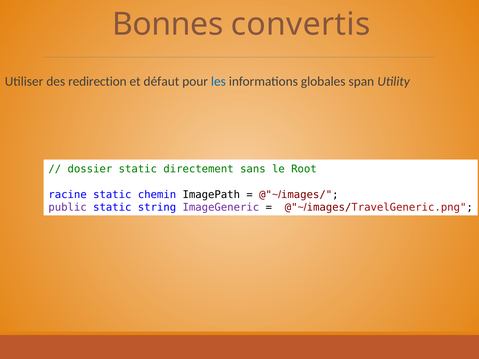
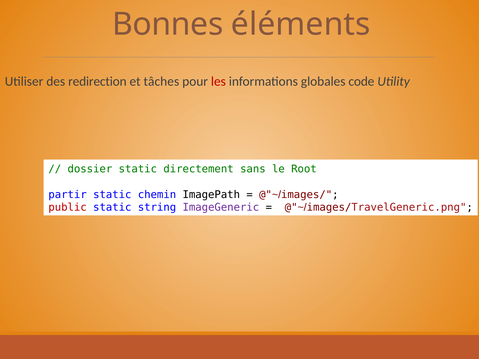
convertis: convertis -> éléments
défaut: défaut -> tâches
les colour: blue -> red
span: span -> code
racine: racine -> partir
public colour: purple -> red
